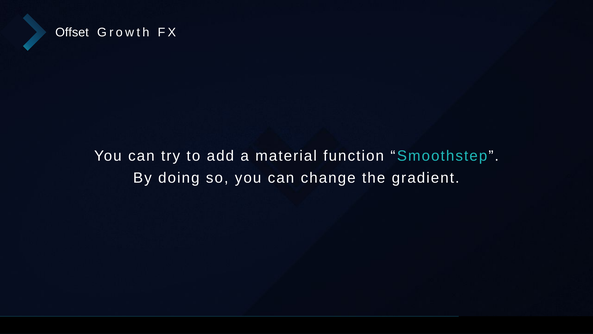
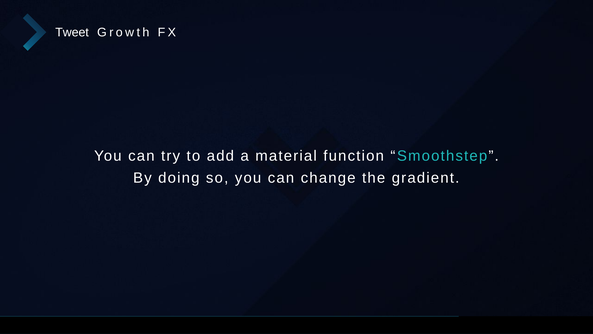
Offset: Offset -> Tweet
